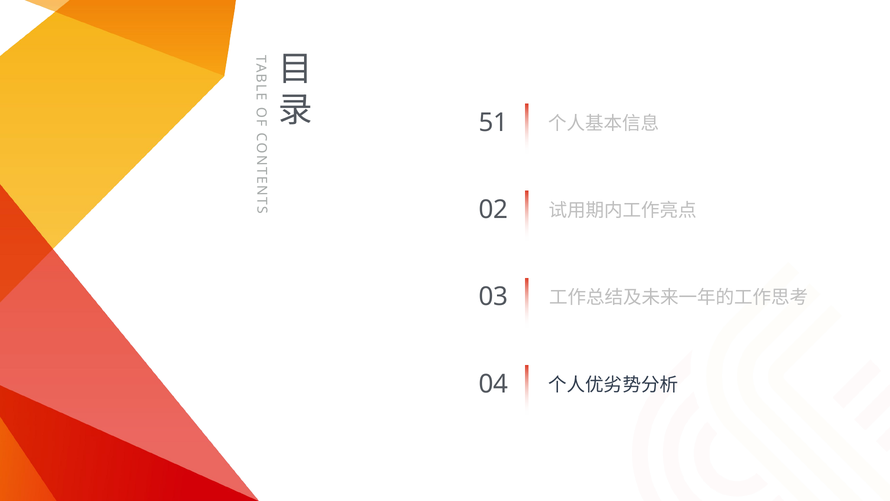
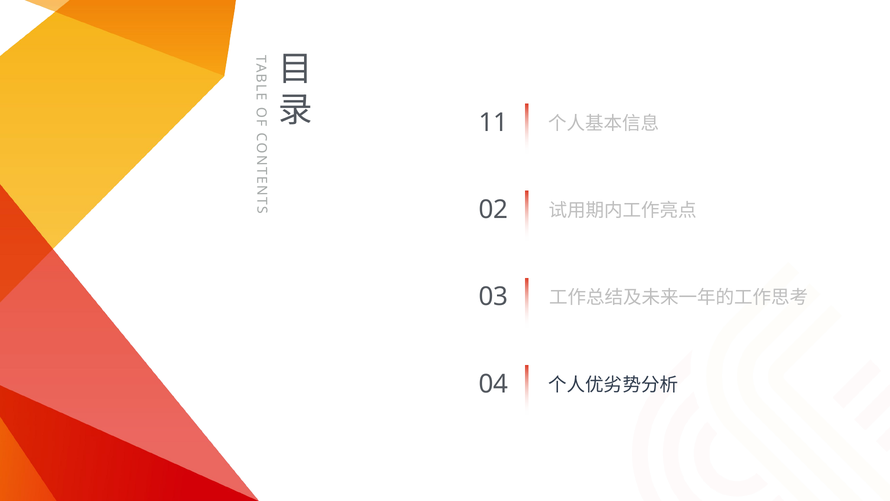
51: 51 -> 11
